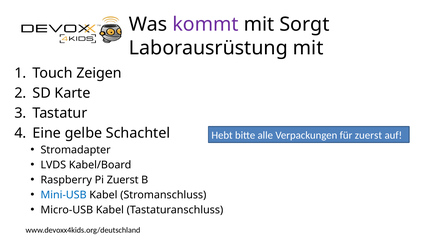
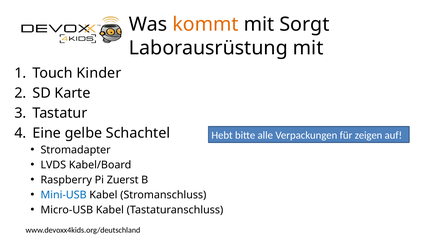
kommt colour: purple -> orange
Zeigen: Zeigen -> Kinder
für zuerst: zuerst -> zeigen
